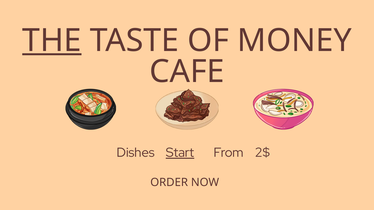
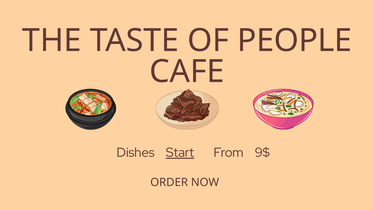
THE underline: present -> none
MONEY: MONEY -> PEOPLE
2$: 2$ -> 9$
